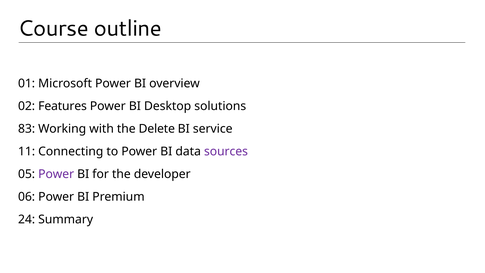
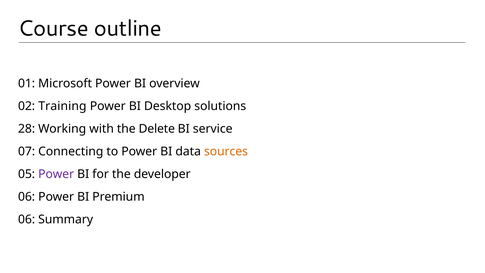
Features: Features -> Training
83: 83 -> 28
11: 11 -> 07
sources colour: purple -> orange
24 at (27, 219): 24 -> 06
